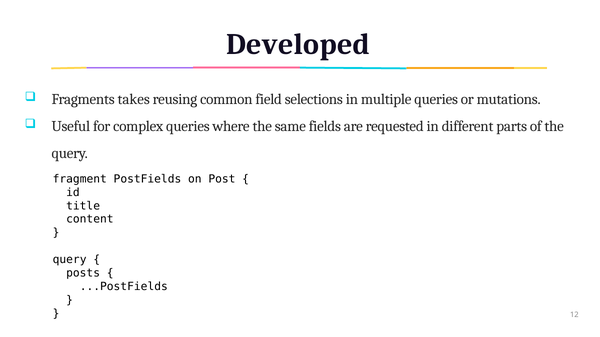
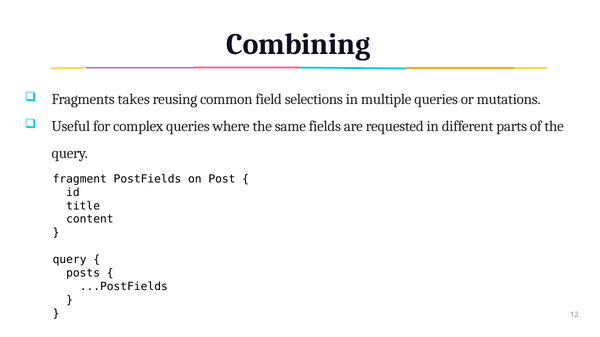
Developed: Developed -> Combining
